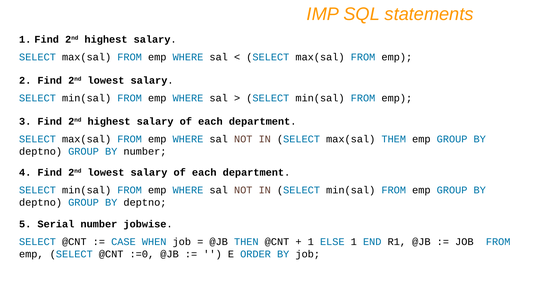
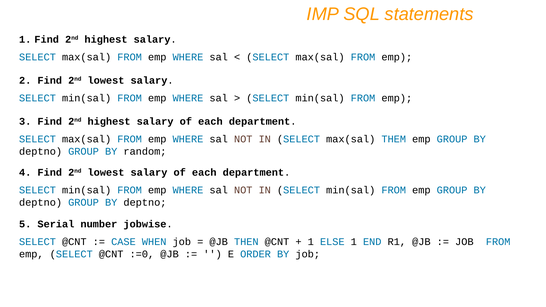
BY number: number -> random
